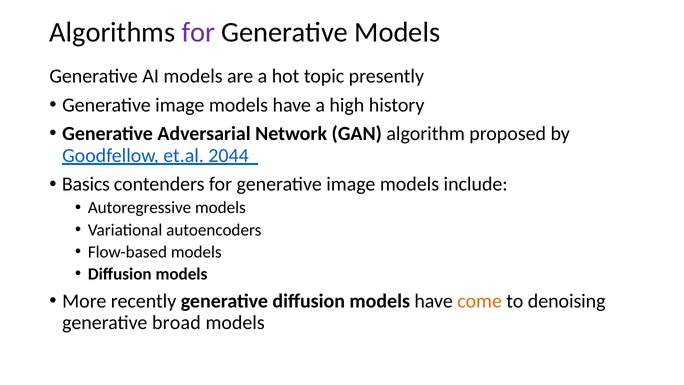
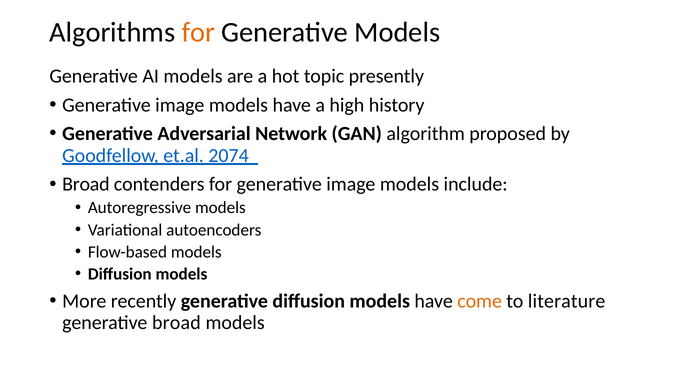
for at (198, 32) colour: purple -> orange
2044: 2044 -> 2074
Basics at (86, 184): Basics -> Broad
denoising: denoising -> literature
